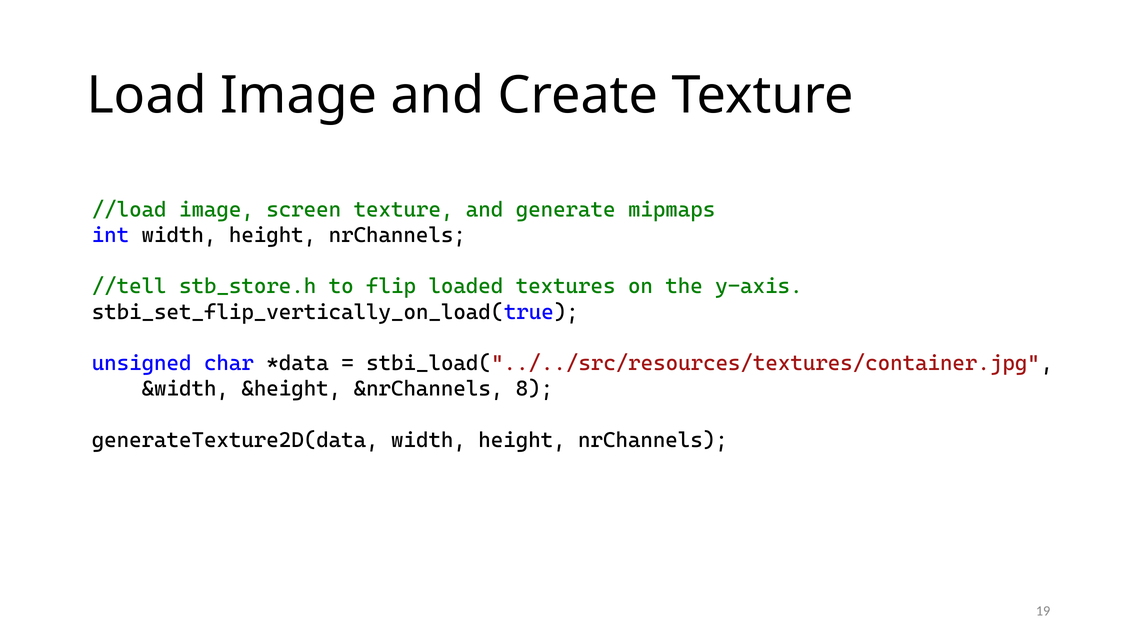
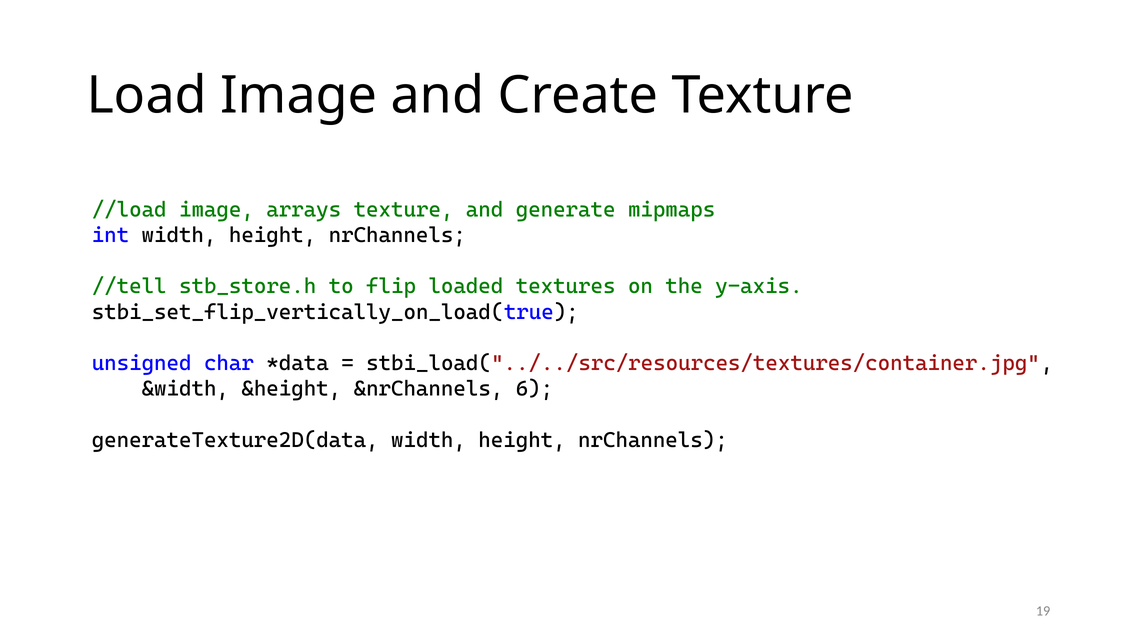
screen: screen -> arrays
8: 8 -> 6
